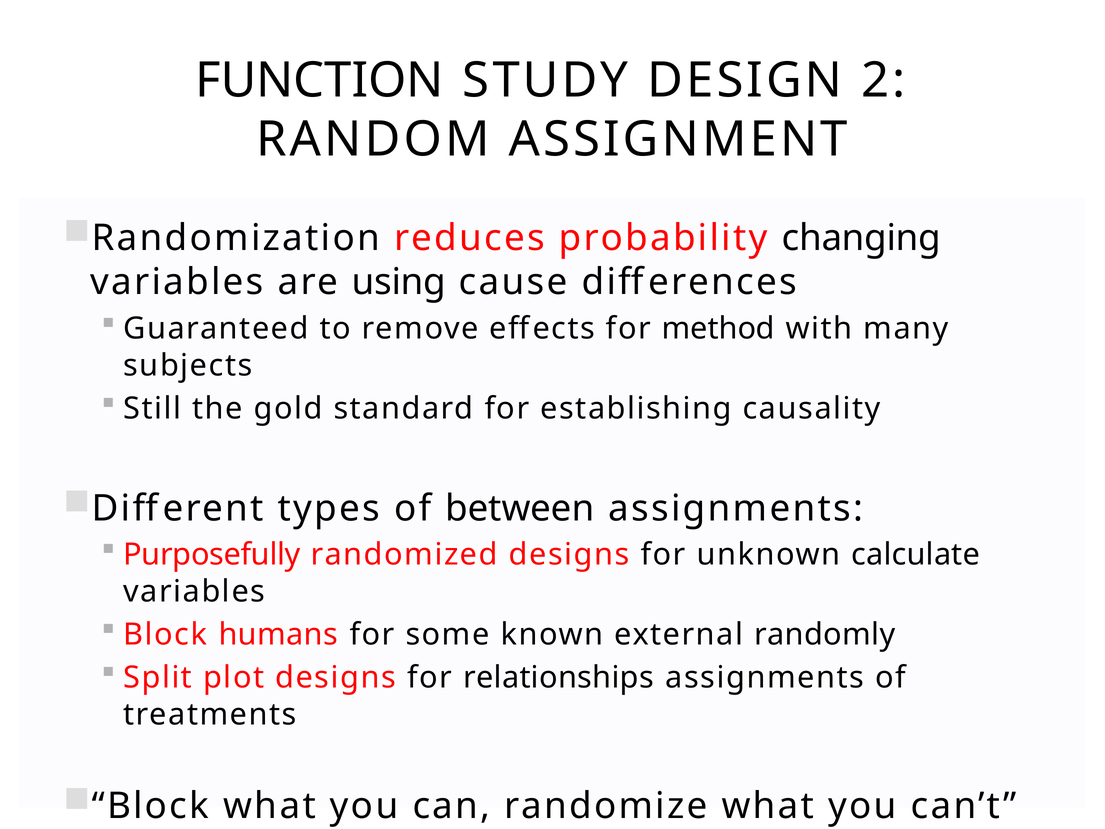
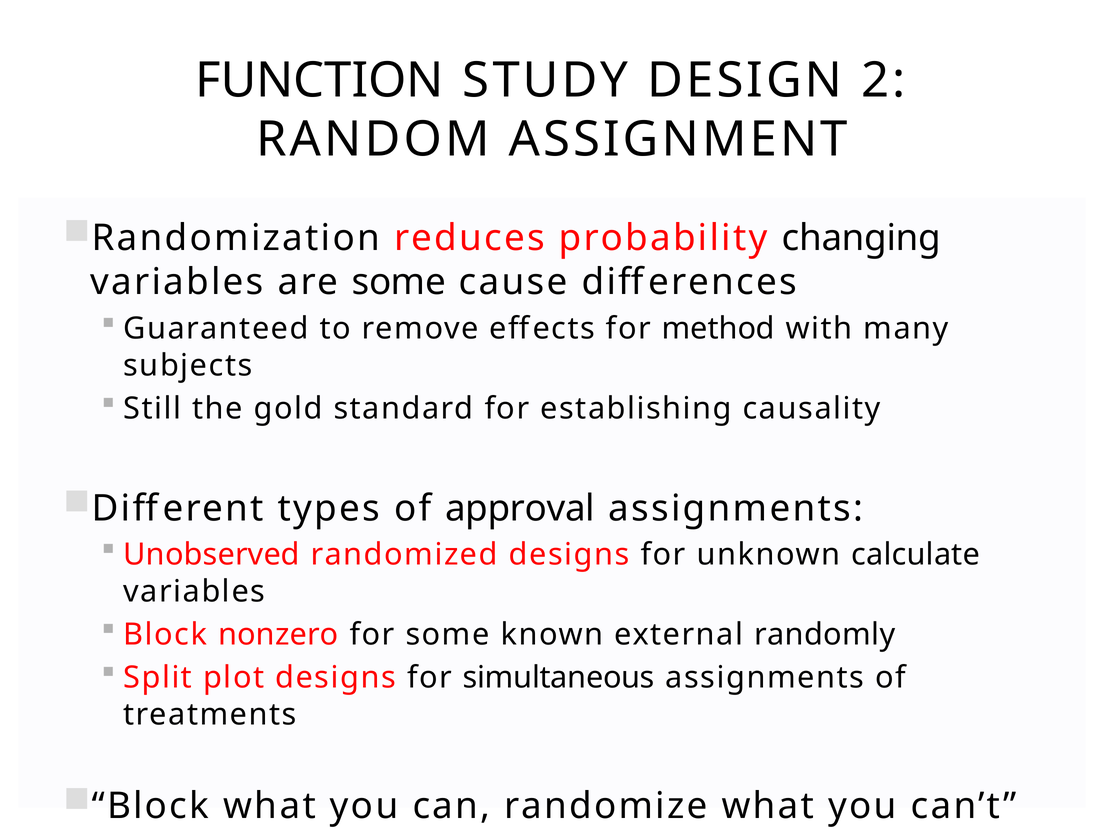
are using: using -> some
between: between -> approval
Purposefully: Purposefully -> Unobserved
humans: humans -> nonzero
relationships: relationships -> simultaneous
